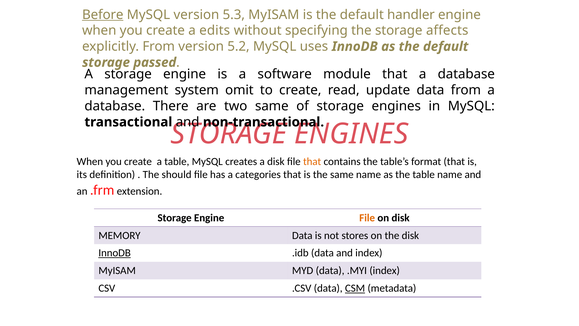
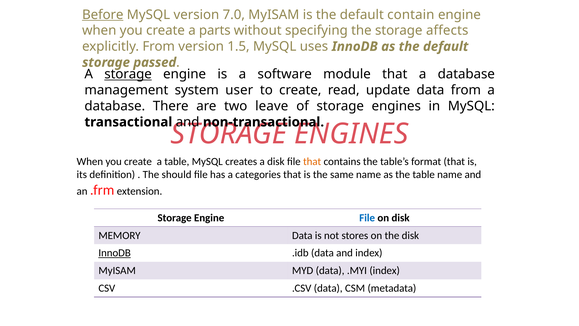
5.3: 5.3 -> 7.0
handler: handler -> contain
edits: edits -> parts
5.2: 5.2 -> 1.5
storage at (128, 74) underline: none -> present
omit: omit -> user
two same: same -> leave
File at (367, 218) colour: orange -> blue
CSM underline: present -> none
